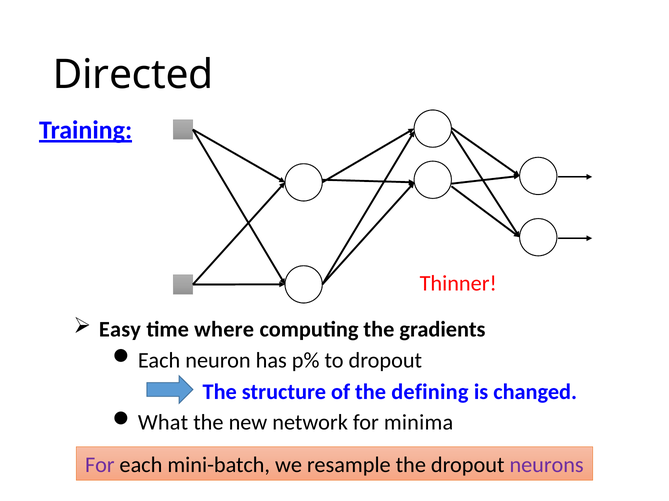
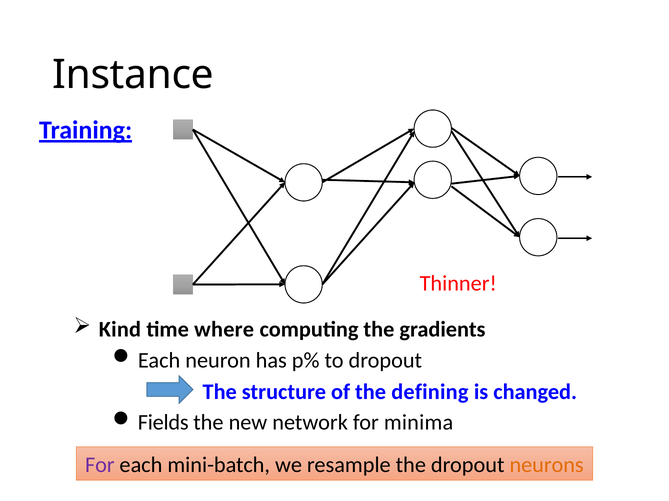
Directed: Directed -> Instance
Easy: Easy -> Kind
What: What -> Fields
neurons colour: purple -> orange
